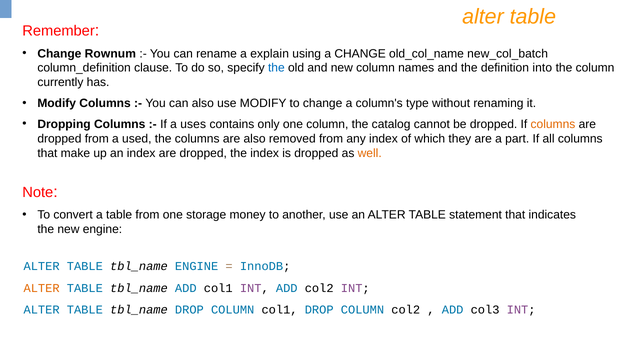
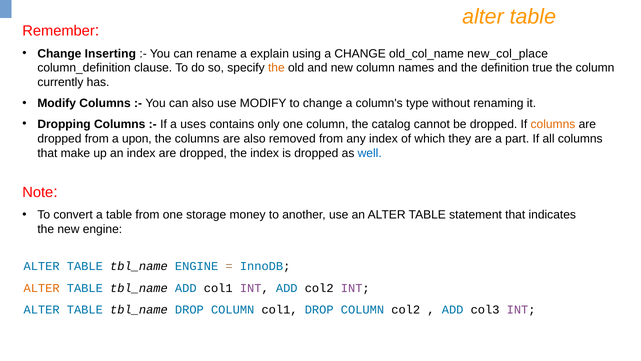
Rownum: Rownum -> Inserting
new_col_batch: new_col_batch -> new_col_place
the at (276, 68) colour: blue -> orange
into: into -> true
used: used -> upon
well colour: orange -> blue
